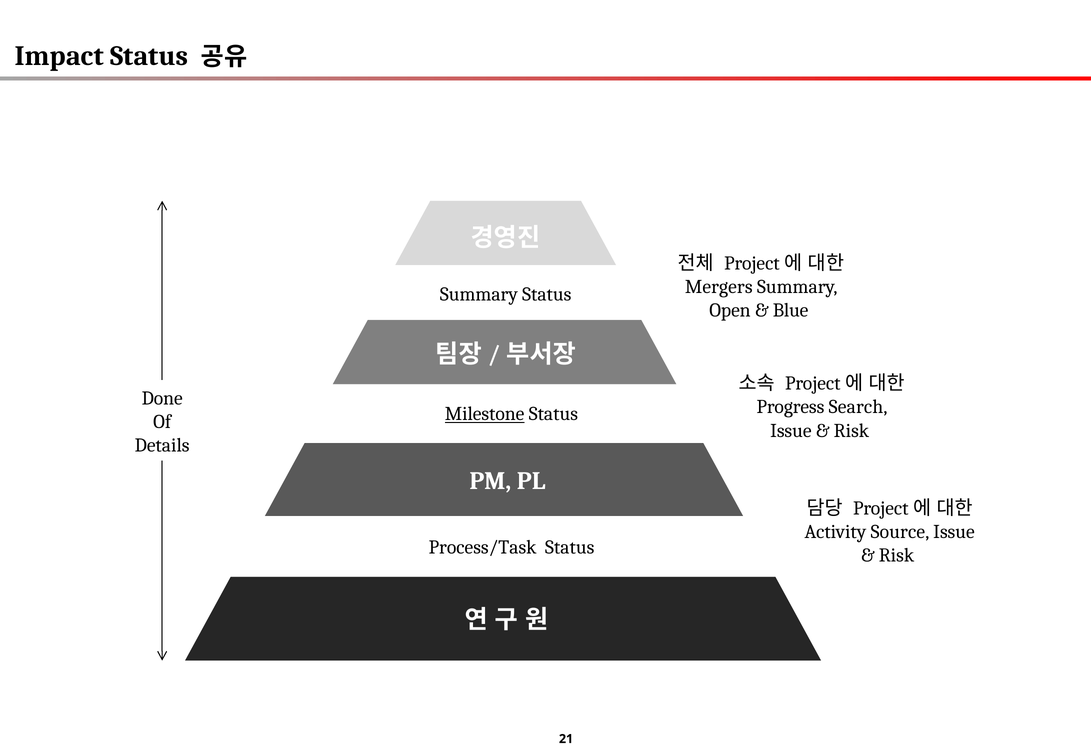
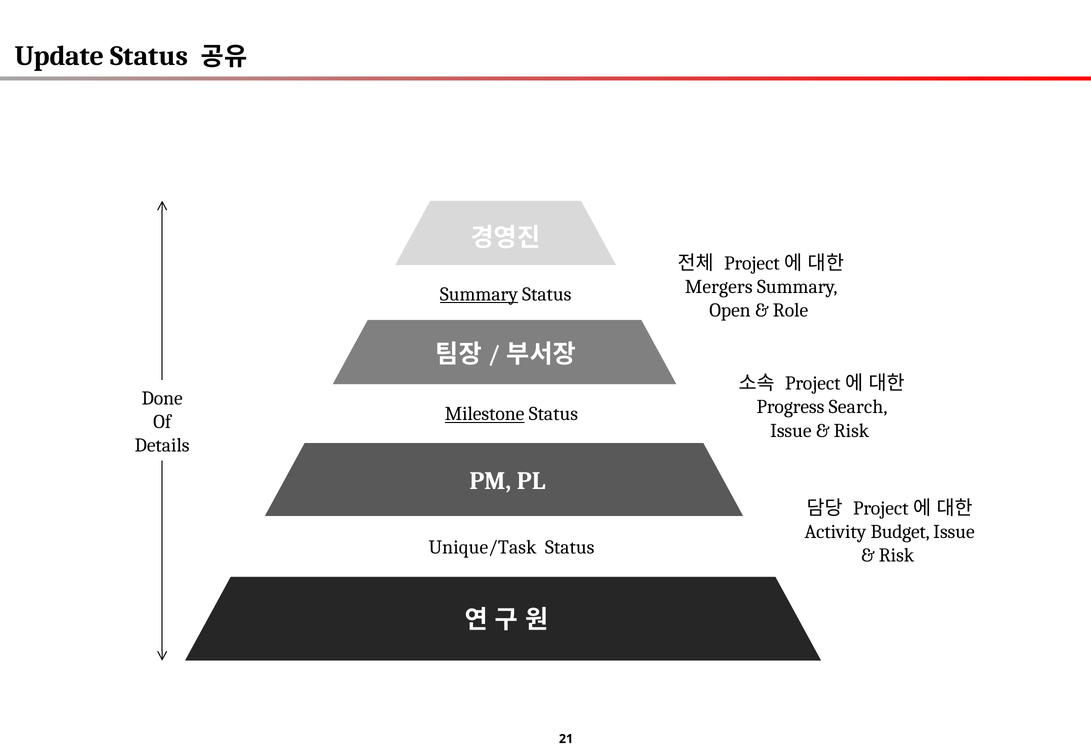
Impact: Impact -> Update
Summary at (479, 294) underline: none -> present
Blue: Blue -> Role
Source: Source -> Budget
Process/Task: Process/Task -> Unique/Task
